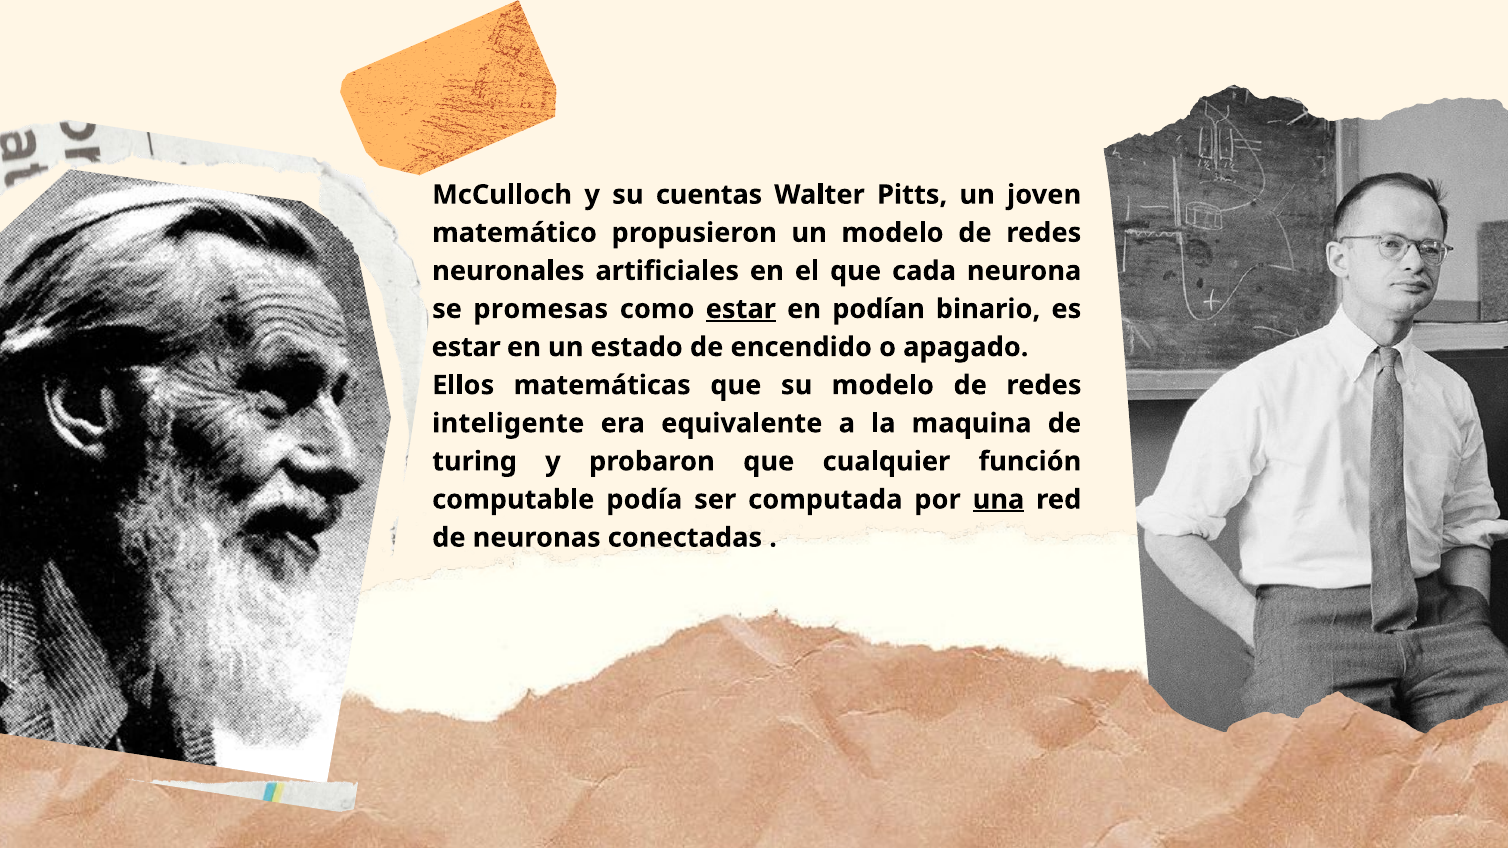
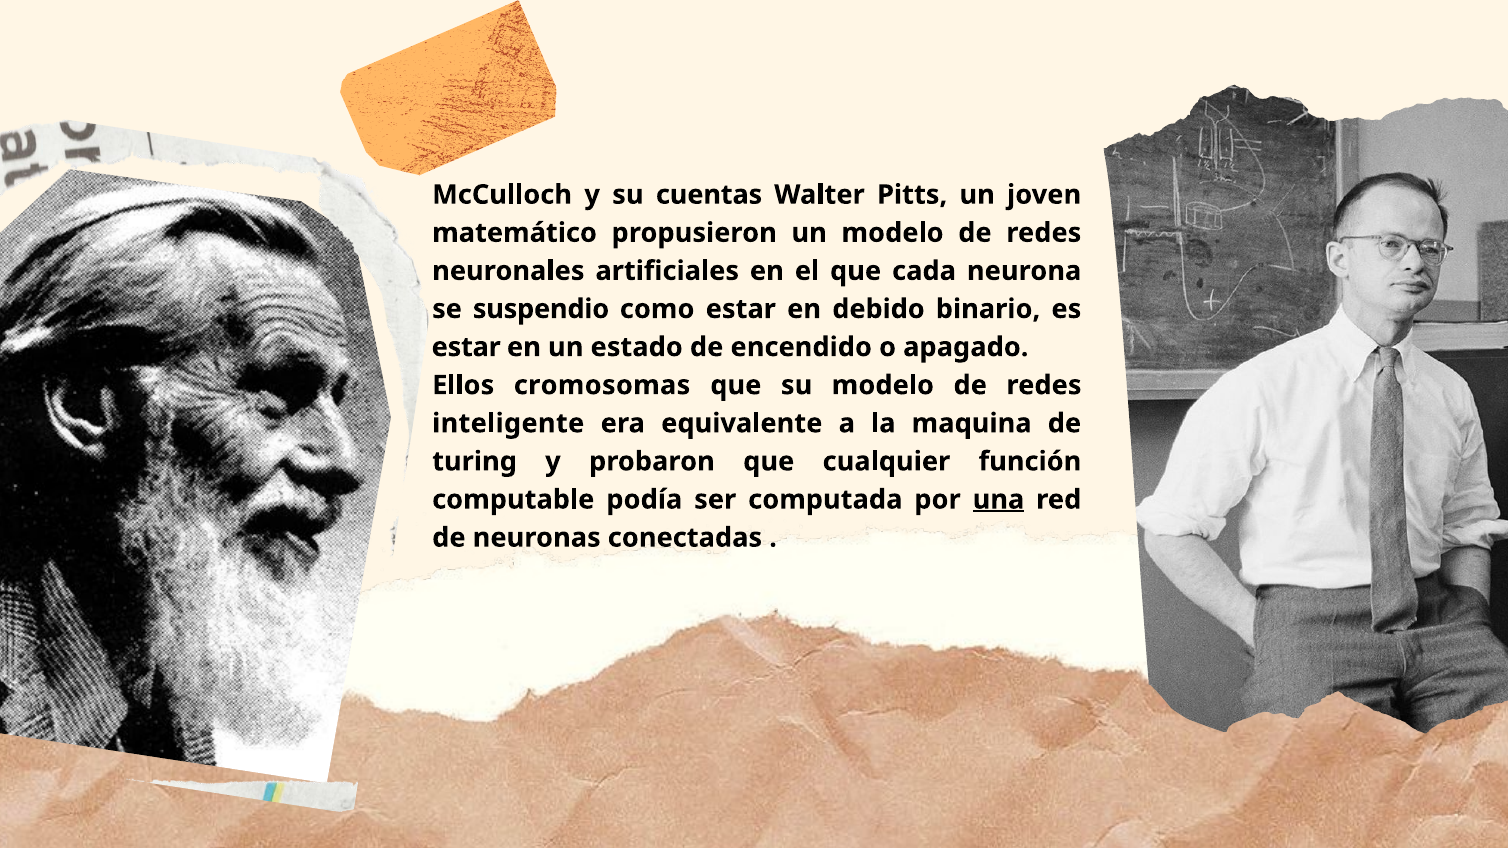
promesas: promesas -> suspendio
estar at (741, 309) underline: present -> none
podían: podían -> debido
matemáticas: matemáticas -> cromosomas
